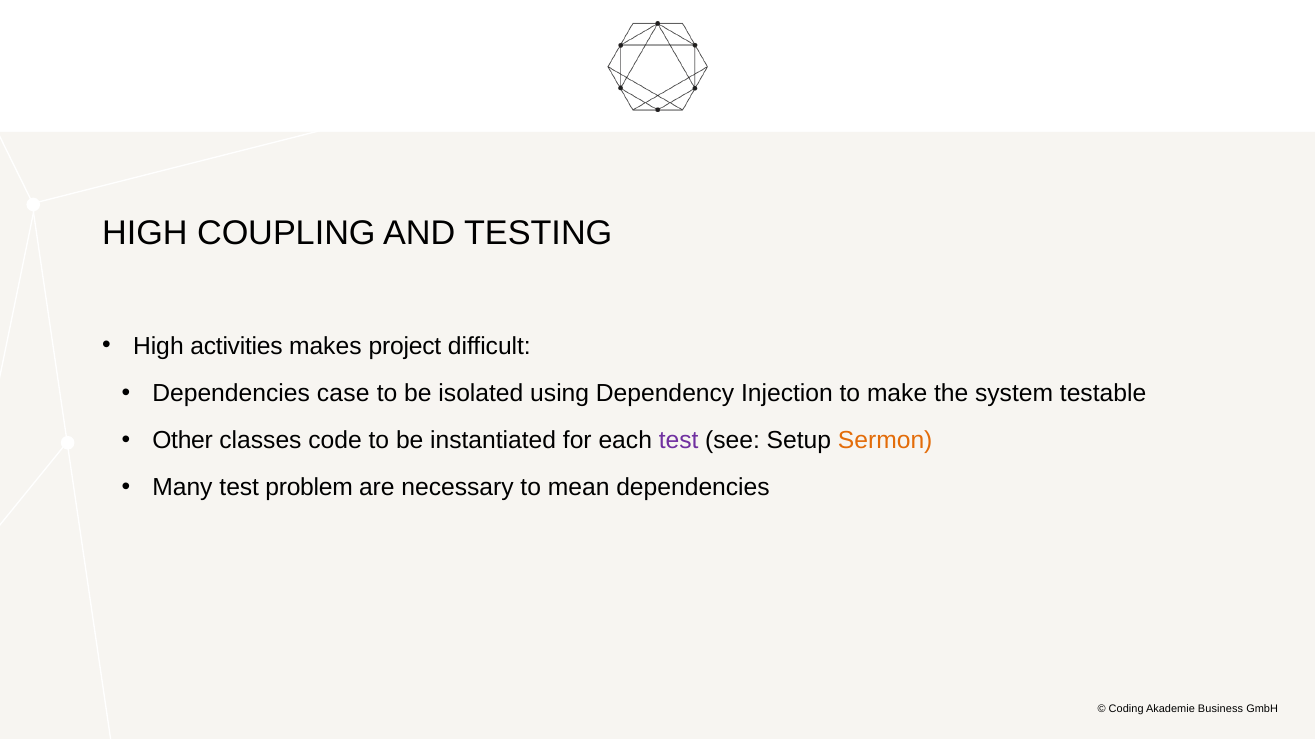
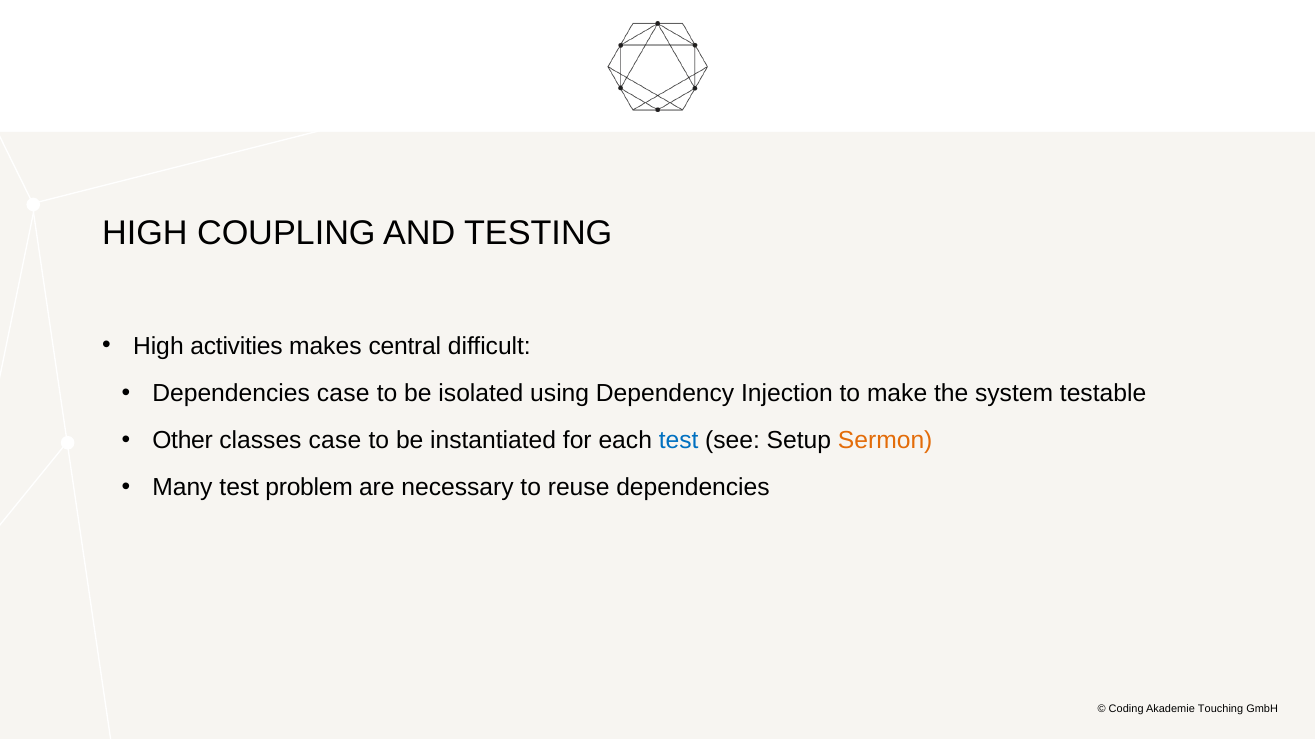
project: project -> central
classes code: code -> case
test at (679, 441) colour: purple -> blue
mean: mean -> reuse
Business: Business -> Touching
